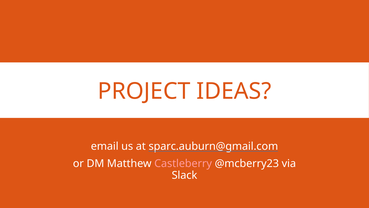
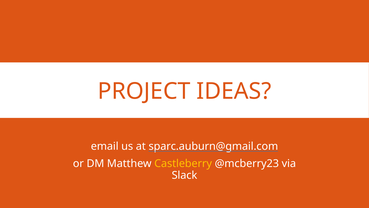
Castleberry colour: pink -> yellow
